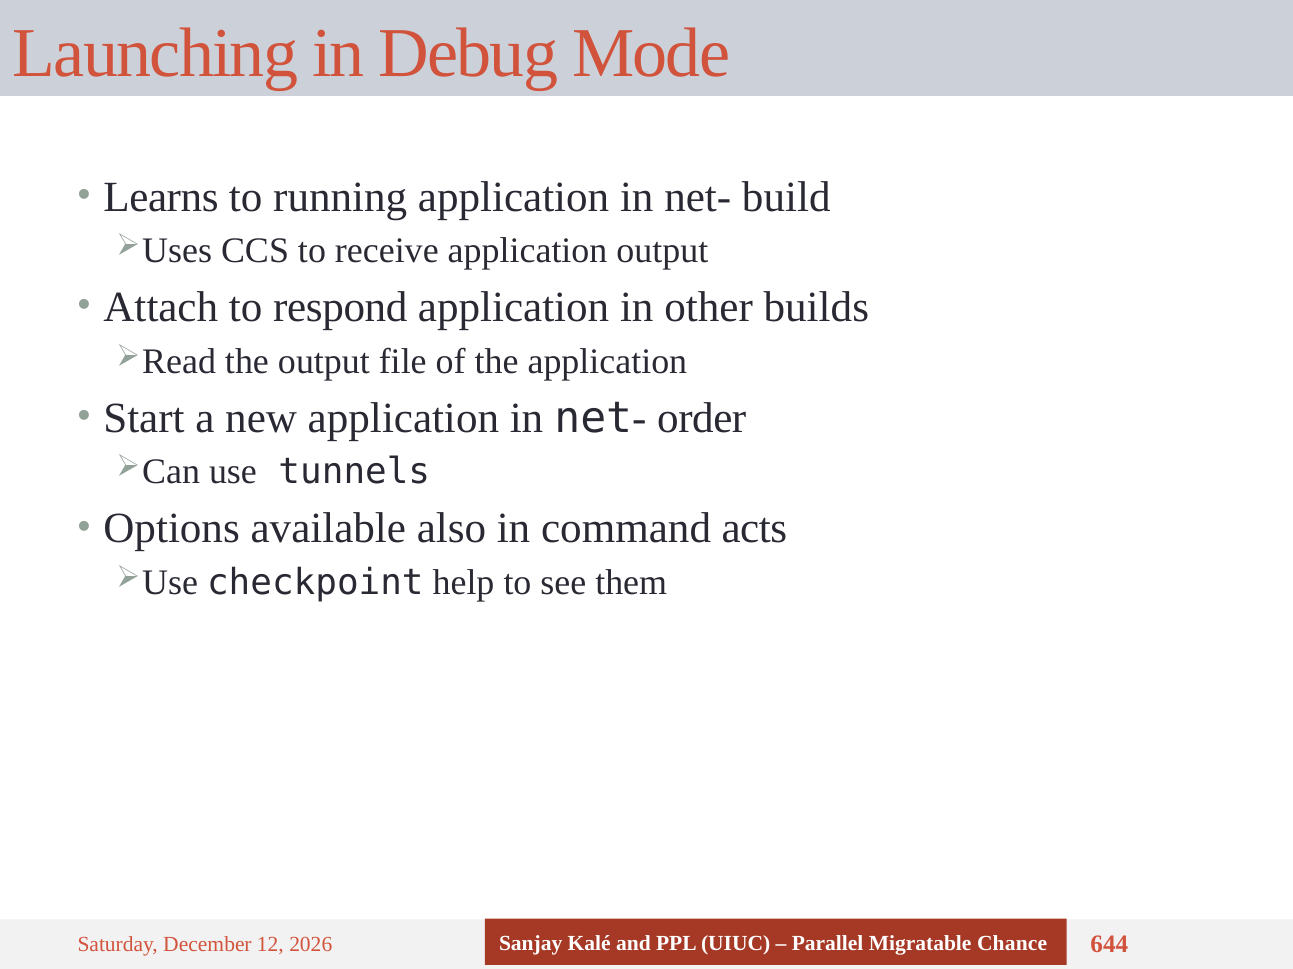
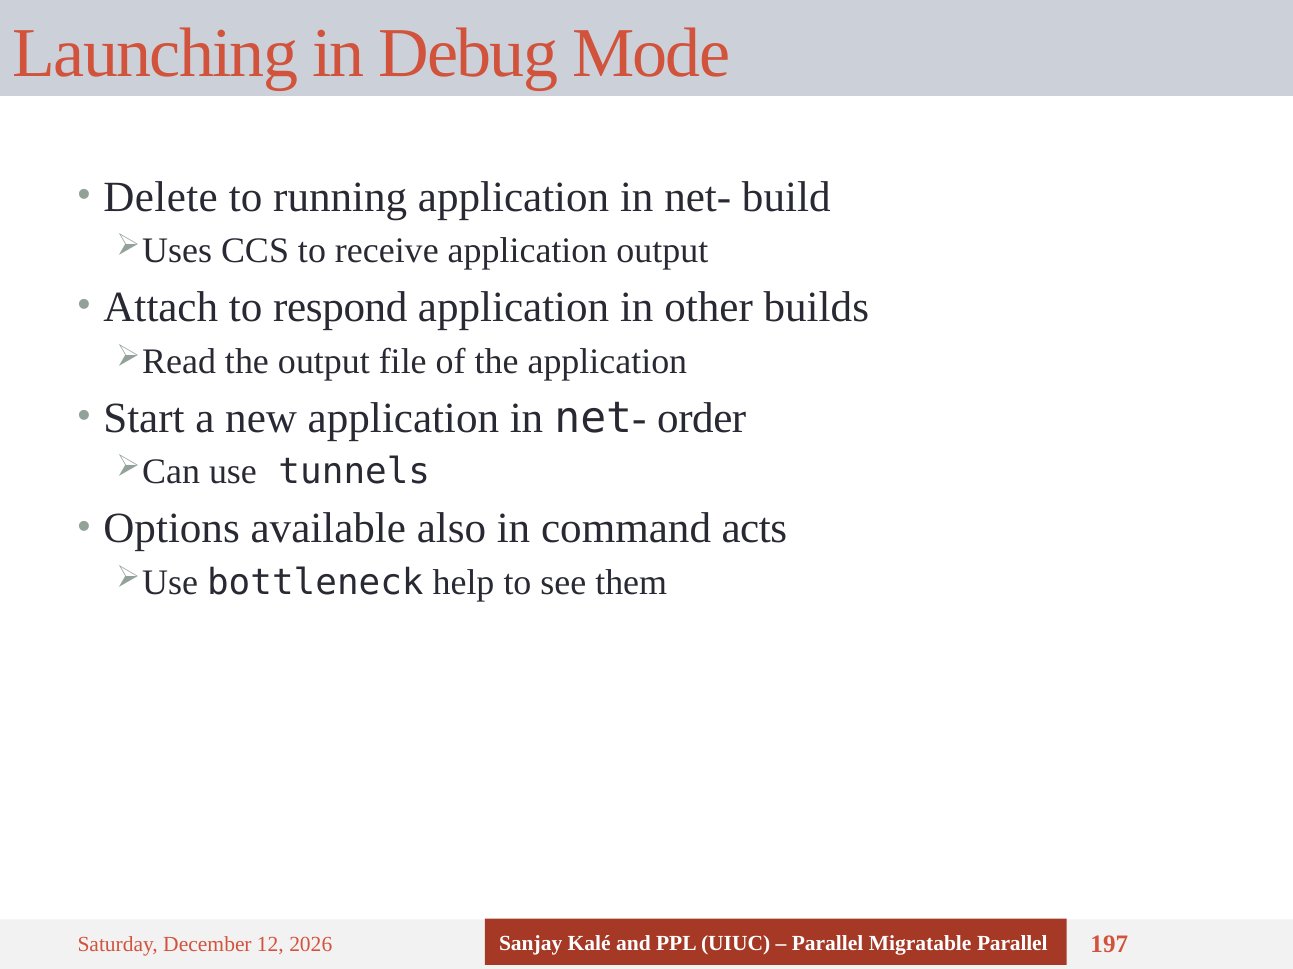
Learns: Learns -> Delete
checkpoint: checkpoint -> bottleneck
Migratable Chance: Chance -> Parallel
644: 644 -> 197
